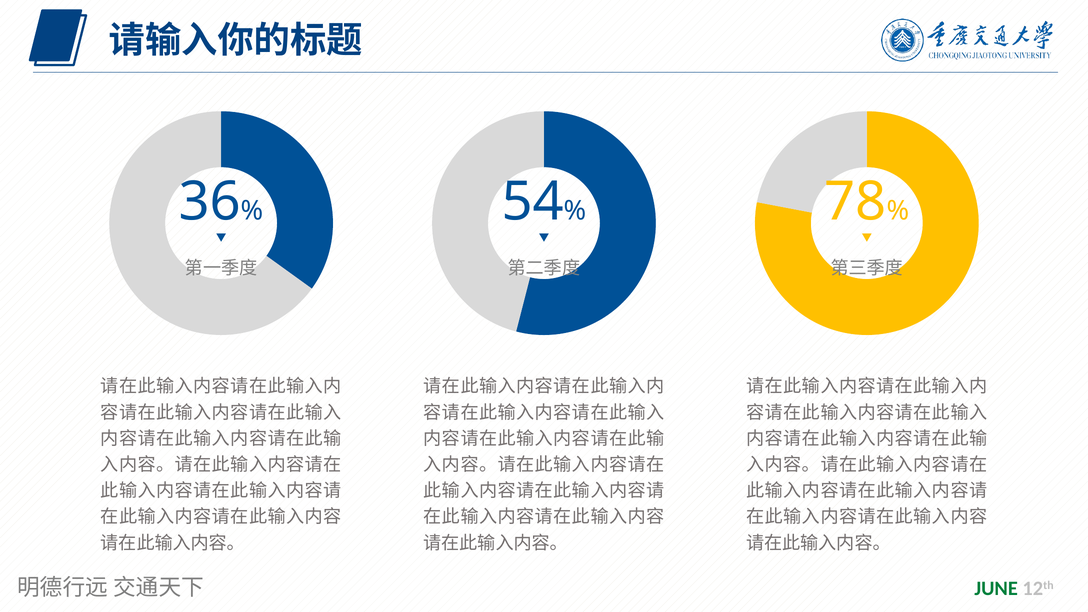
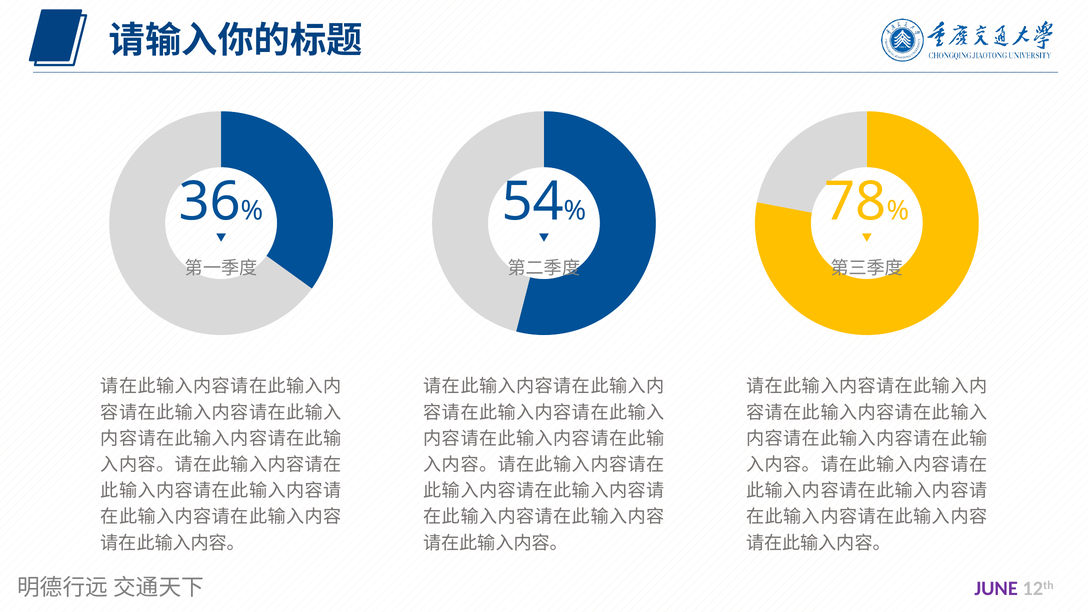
JUNE colour: green -> purple
